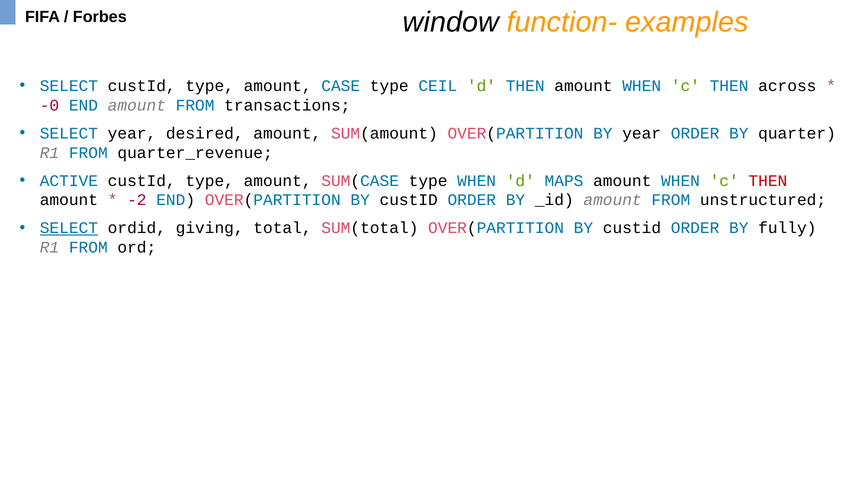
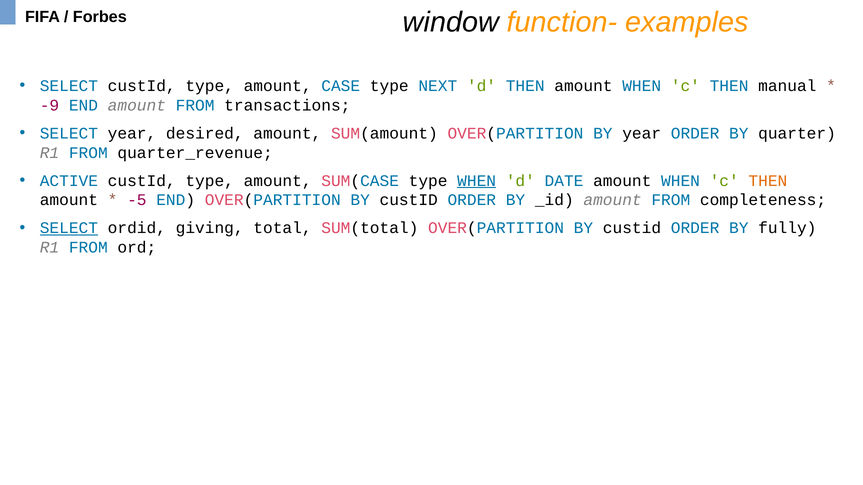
CEIL: CEIL -> NEXT
across: across -> manual
-0: -0 -> -9
WHEN at (477, 181) underline: none -> present
MAPS: MAPS -> DATE
THEN at (768, 181) colour: red -> orange
-2: -2 -> -5
unstructured: unstructured -> completeness
